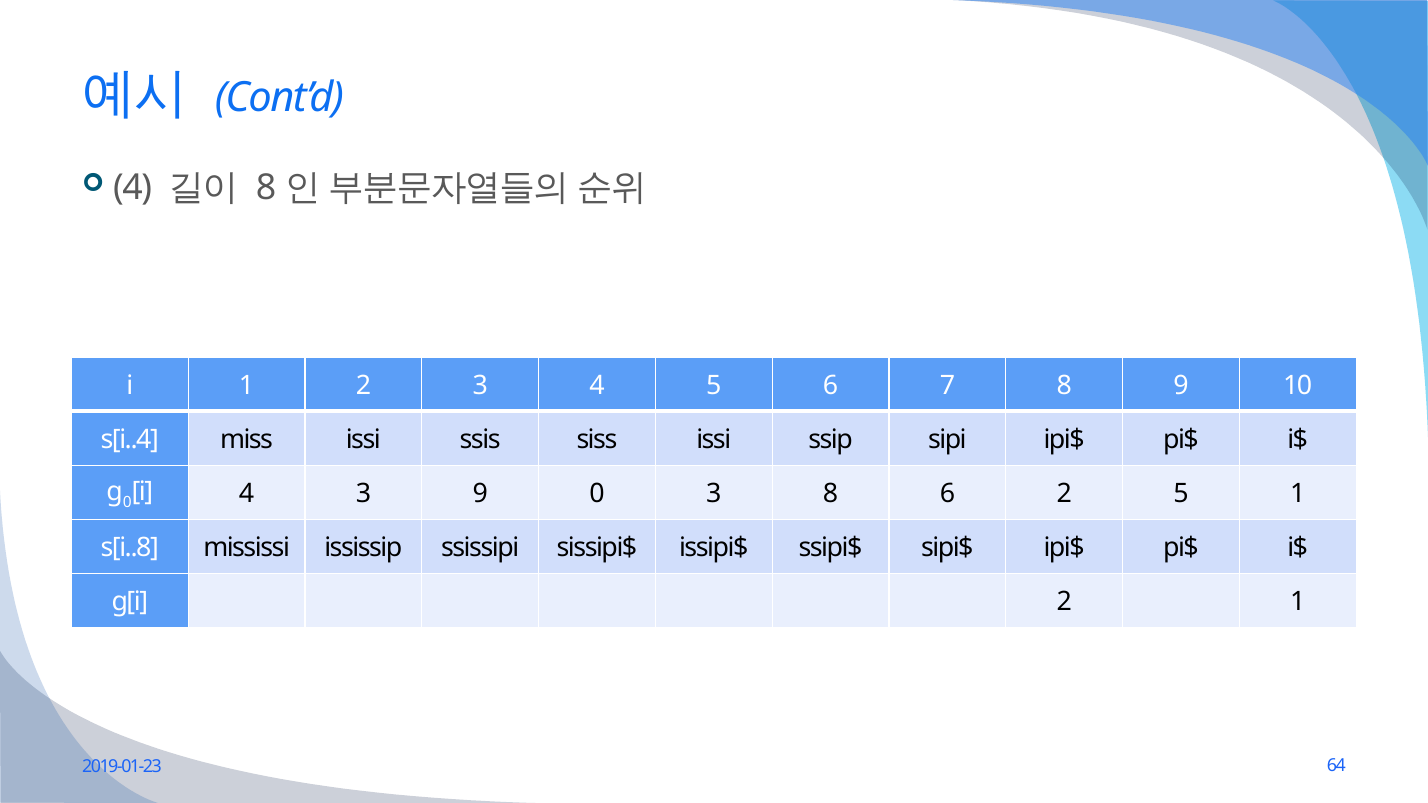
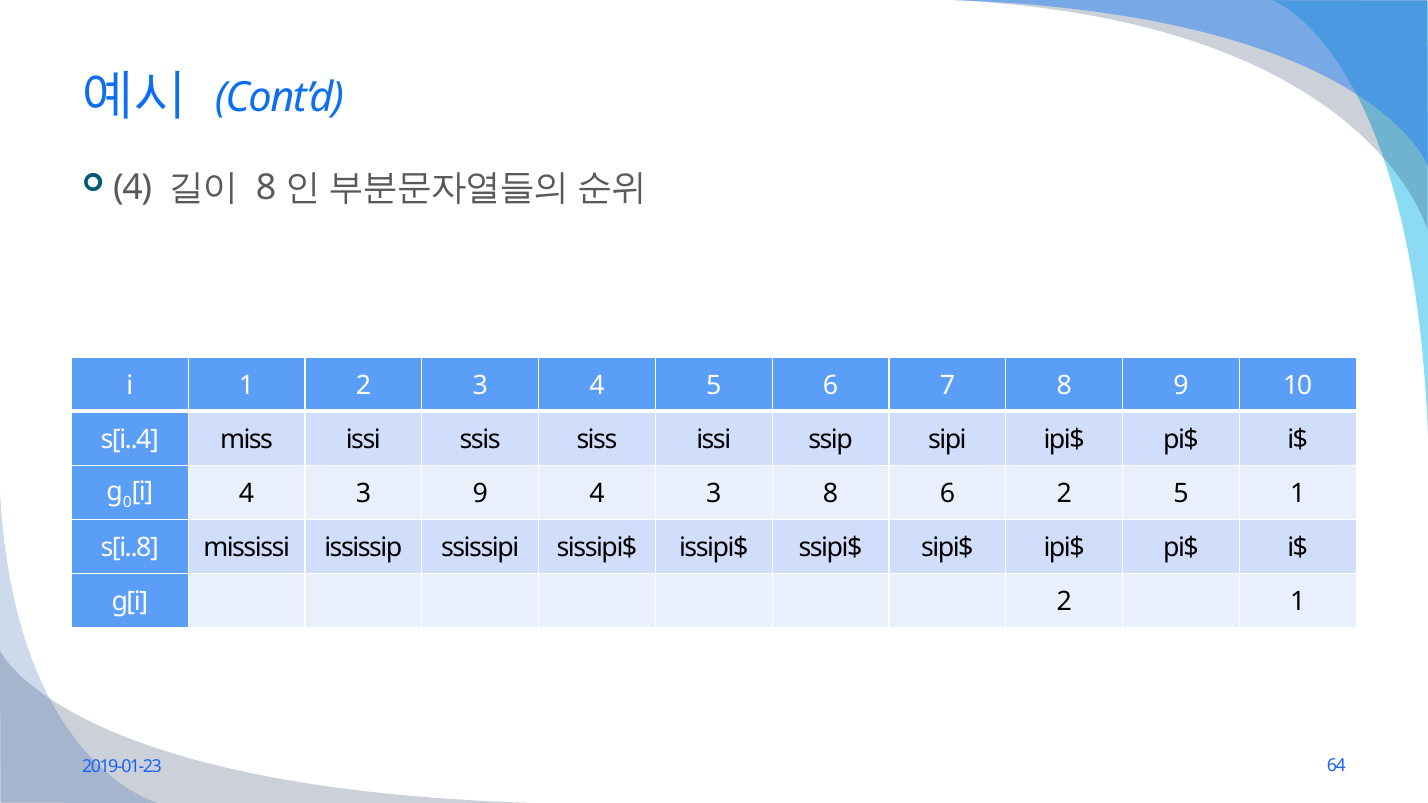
9 0: 0 -> 4
